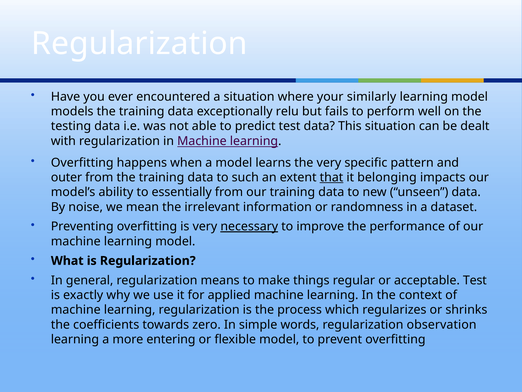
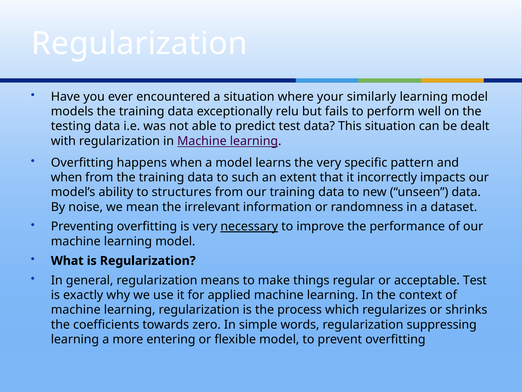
outer at (67, 177): outer -> when
that underline: present -> none
belonging: belonging -> incorrectly
essentially: essentially -> structures
observation: observation -> suppressing
